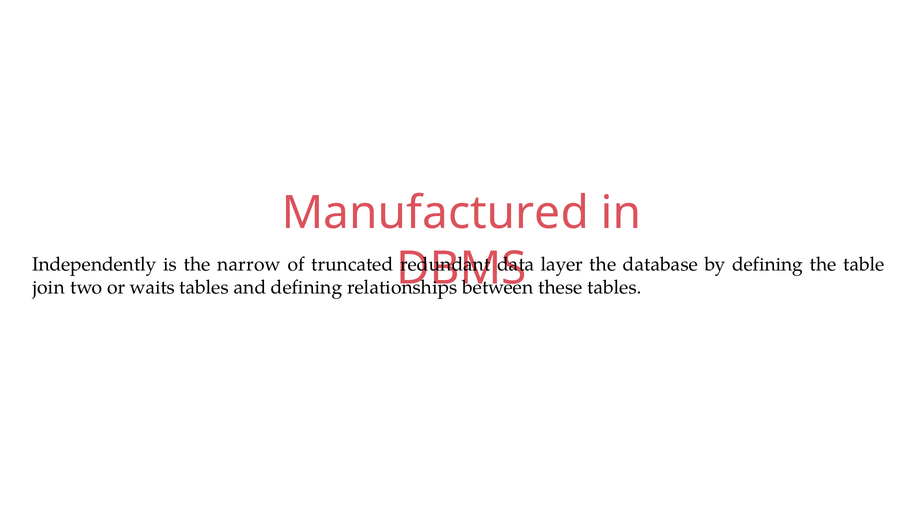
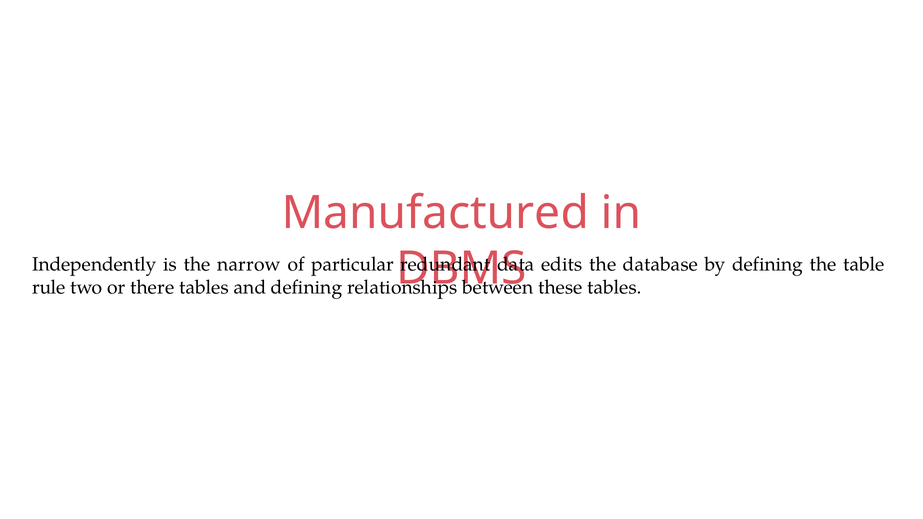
truncated: truncated -> particular
layer: layer -> edits
join: join -> rule
waits: waits -> there
